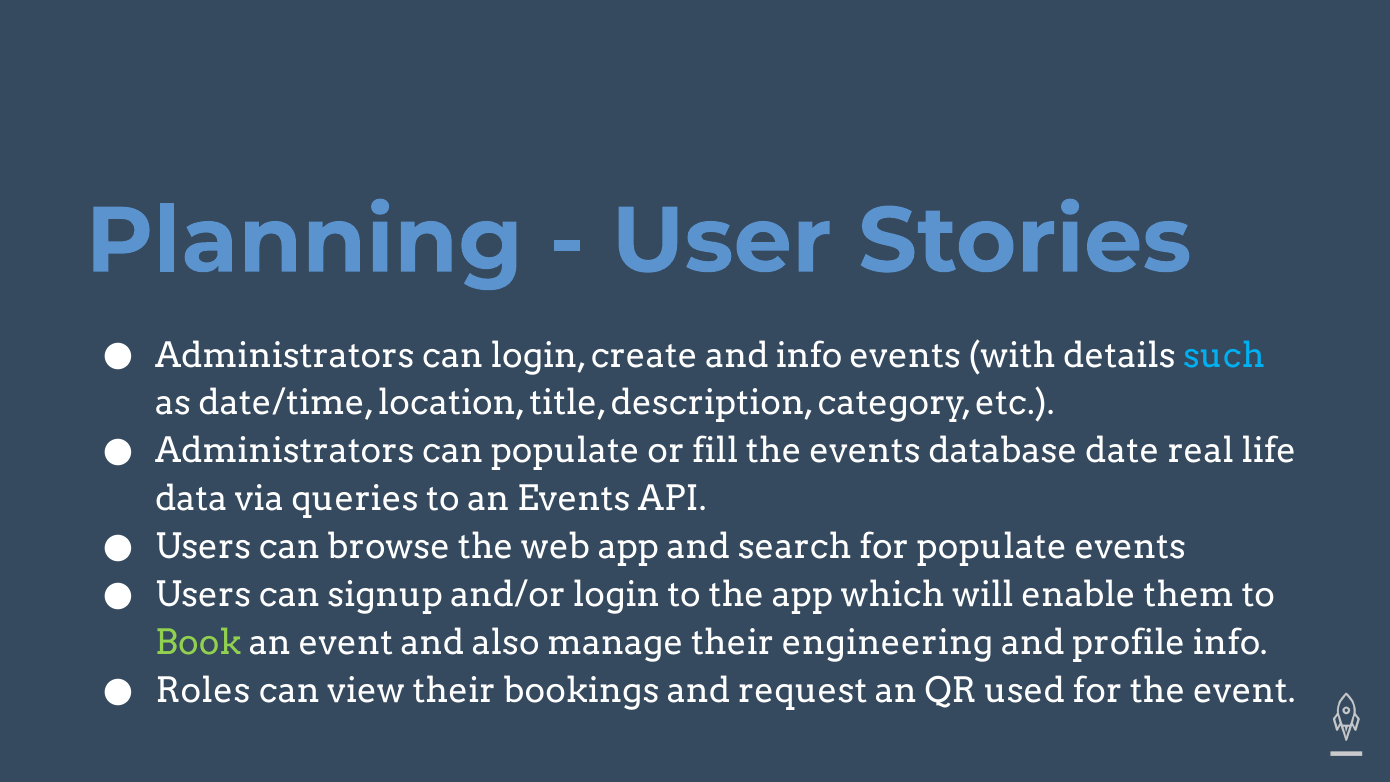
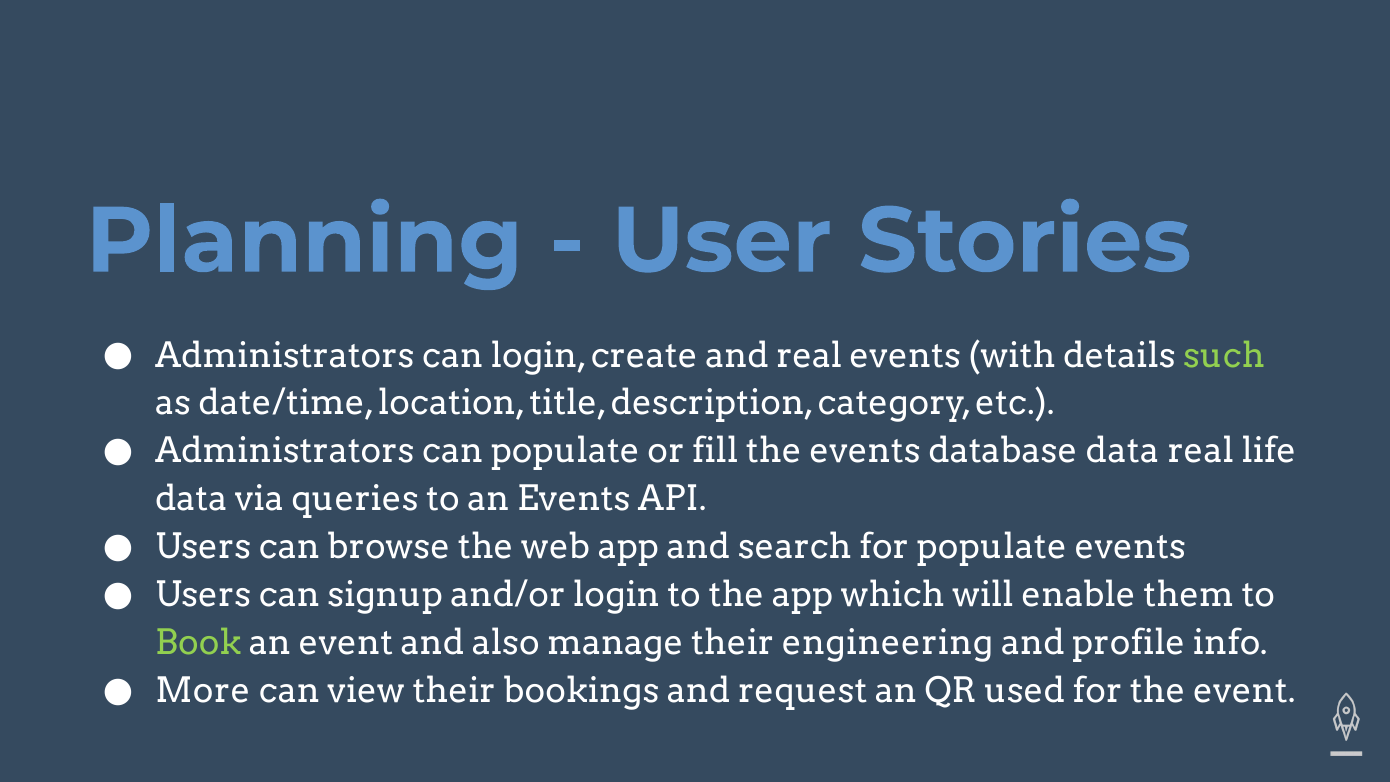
and info: info -> real
such colour: light blue -> light green
database date: date -> data
Roles: Roles -> More
